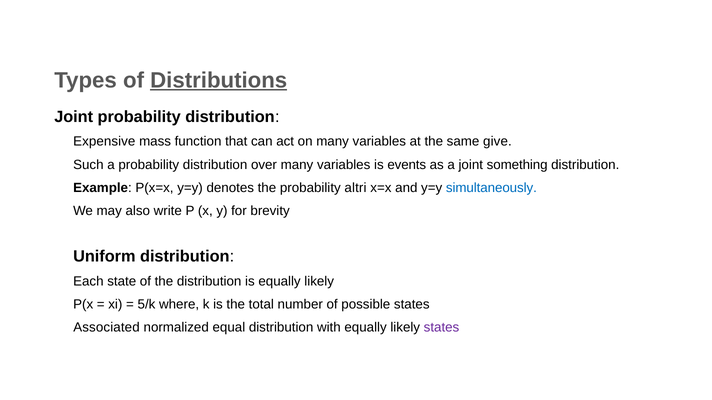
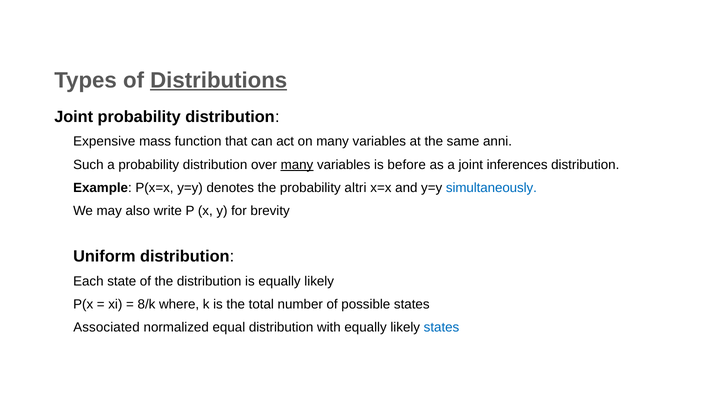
give: give -> anni
many at (297, 165) underline: none -> present
events: events -> before
something: something -> inferences
5/k: 5/k -> 8/k
states at (442, 328) colour: purple -> blue
